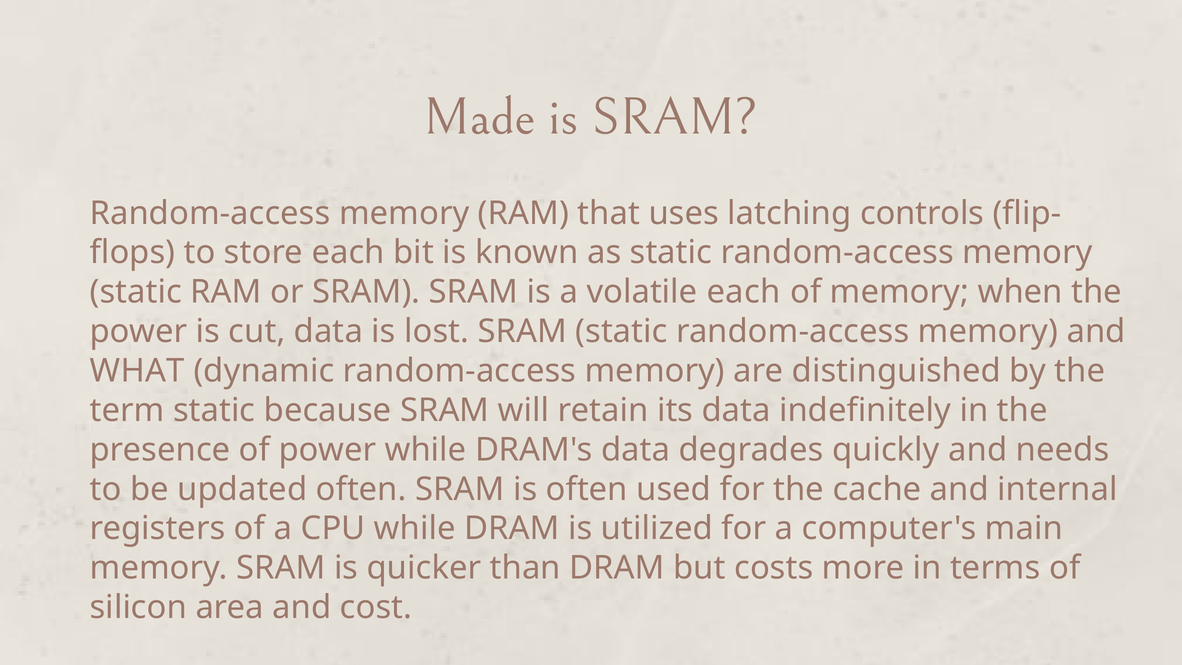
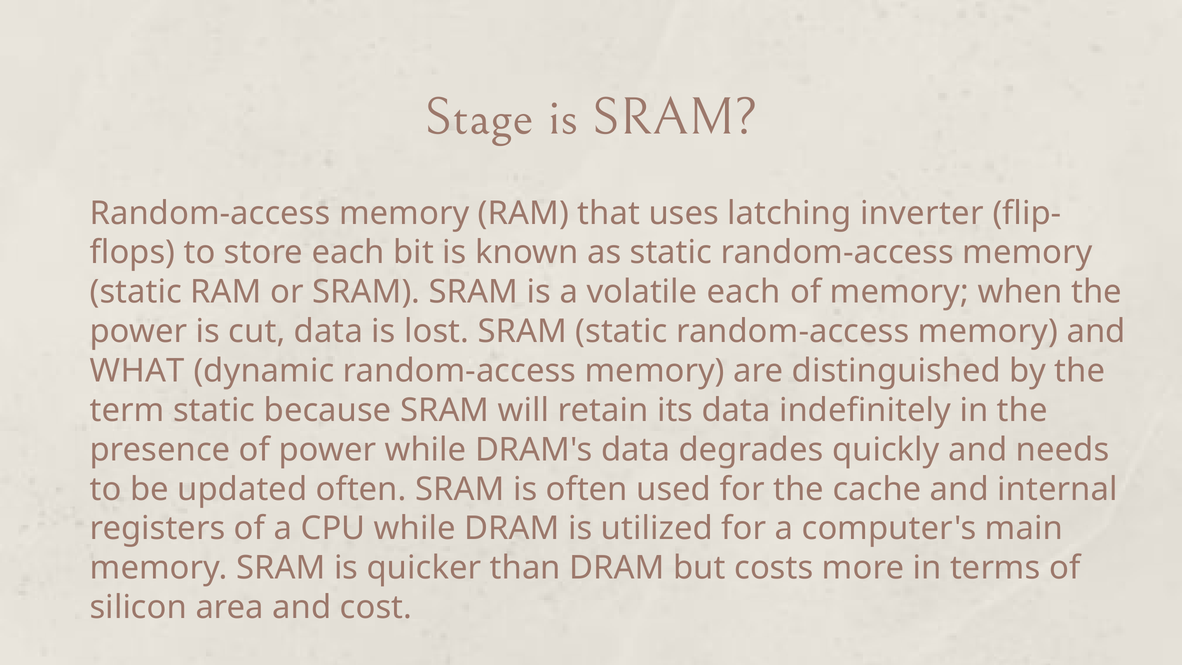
Made: Made -> Stage
controls: controls -> inverter
